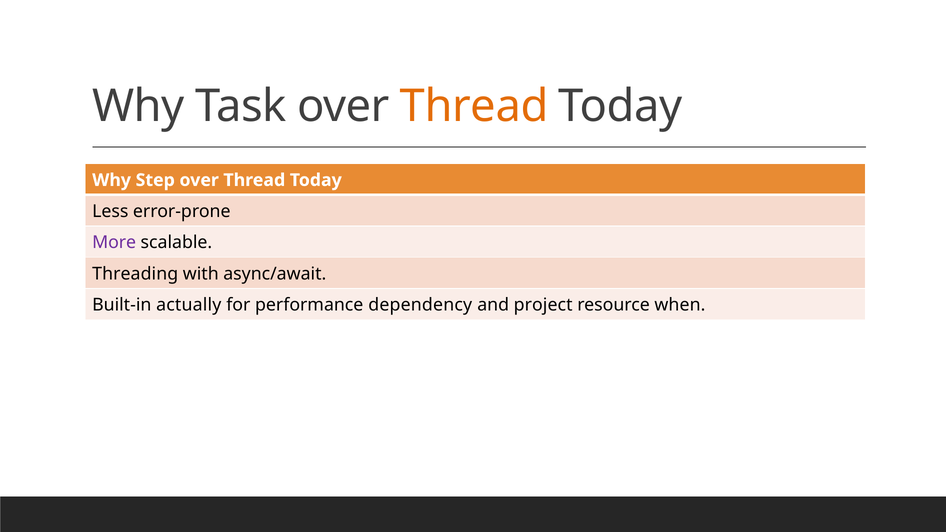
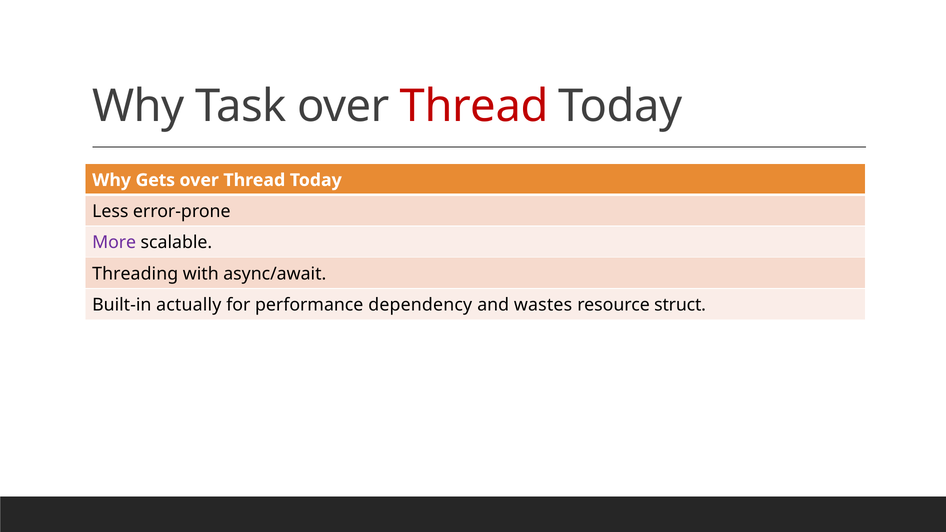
Thread at (474, 106) colour: orange -> red
Step: Step -> Gets
project: project -> wastes
when: when -> struct
